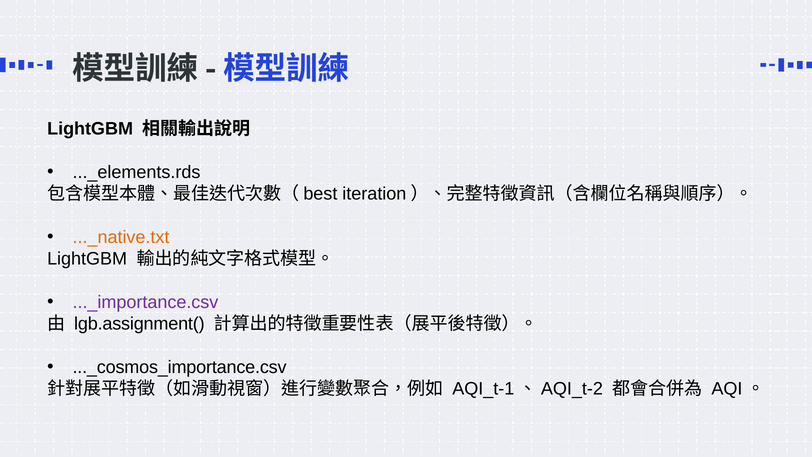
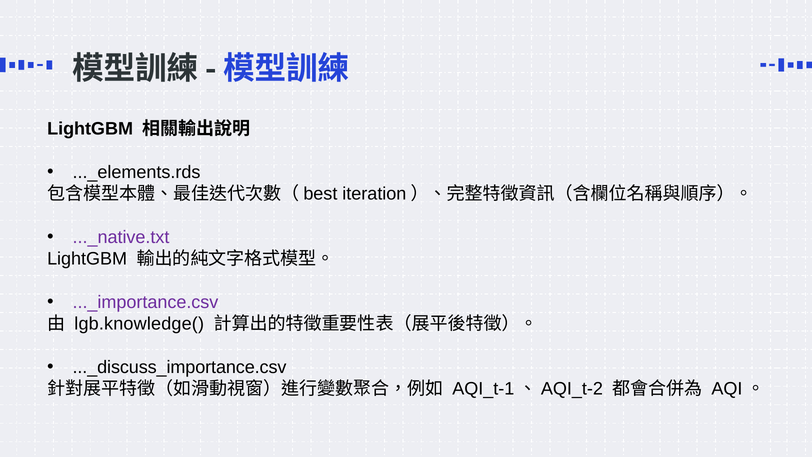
..._native.txt colour: orange -> purple
lgb.assignment(: lgb.assignment( -> lgb.knowledge(
..._cosmos_importance.csv: ..._cosmos_importance.csv -> ..._discuss_importance.csv
